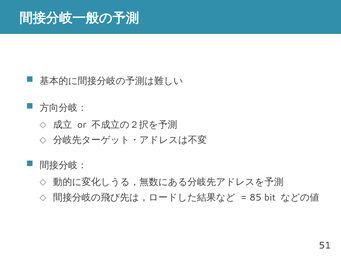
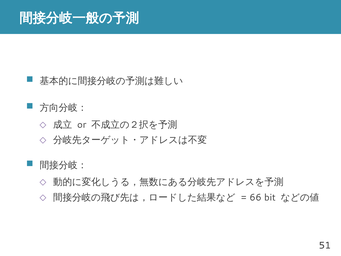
85: 85 -> 66
